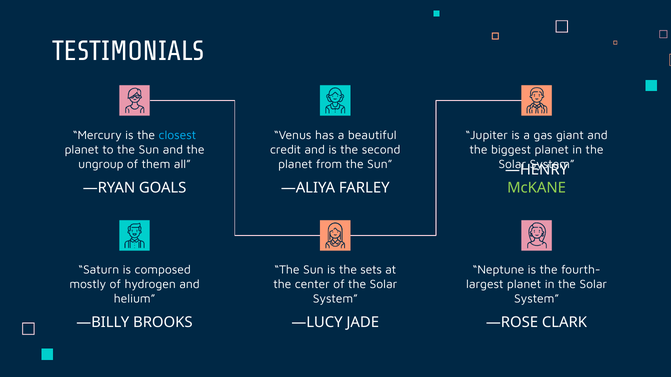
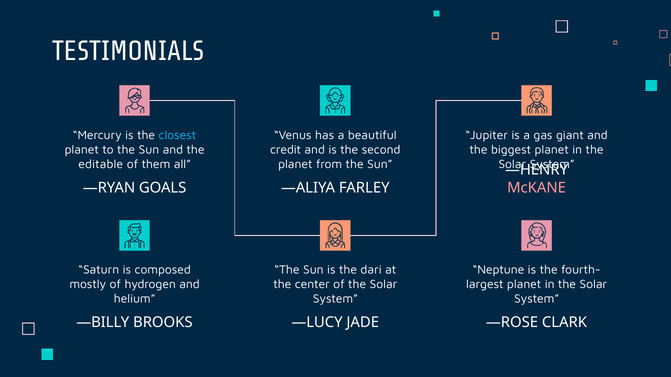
ungroup: ungroup -> editable
McKANE colour: light green -> pink
sets: sets -> dari
